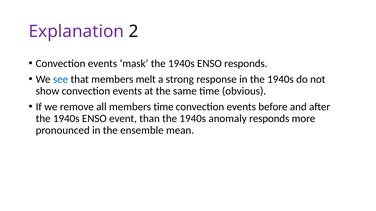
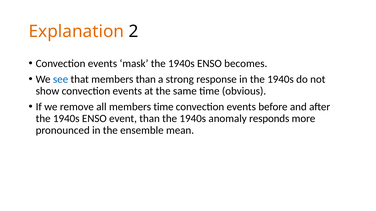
Explanation colour: purple -> orange
ENSO responds: responds -> becomes
members melt: melt -> than
